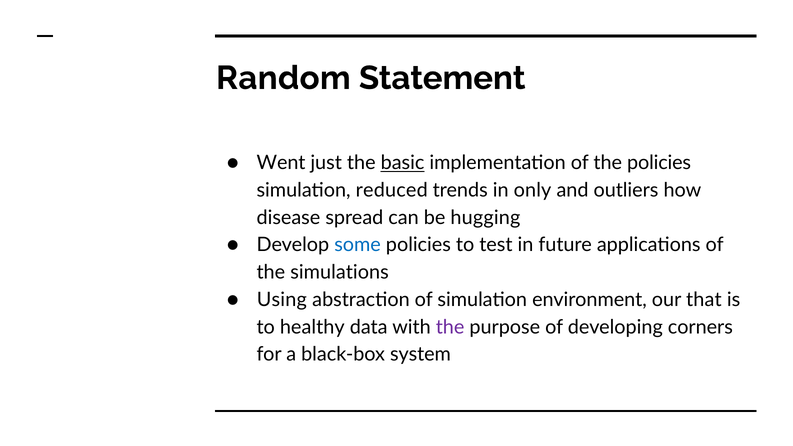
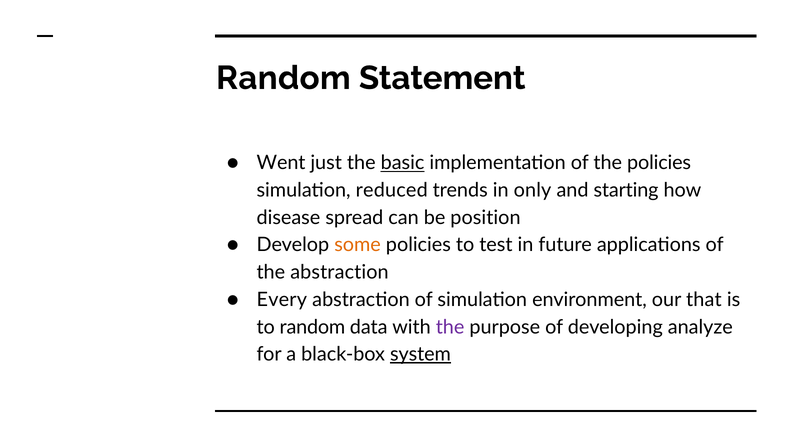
outliers: outliers -> starting
hugging: hugging -> position
some colour: blue -> orange
the simulations: simulations -> abstraction
Using: Using -> Every
to healthy: healthy -> random
corners: corners -> analyze
system underline: none -> present
